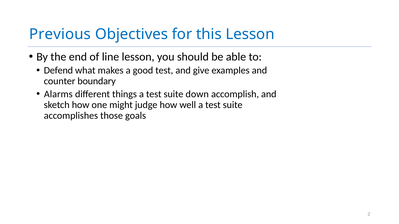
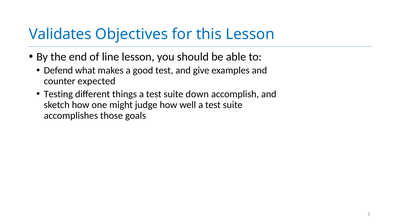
Previous: Previous -> Validates
boundary: boundary -> expected
Alarms: Alarms -> Testing
